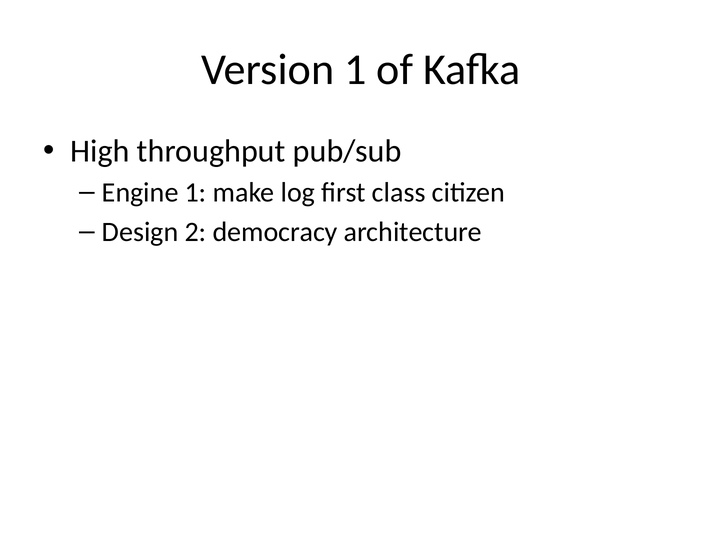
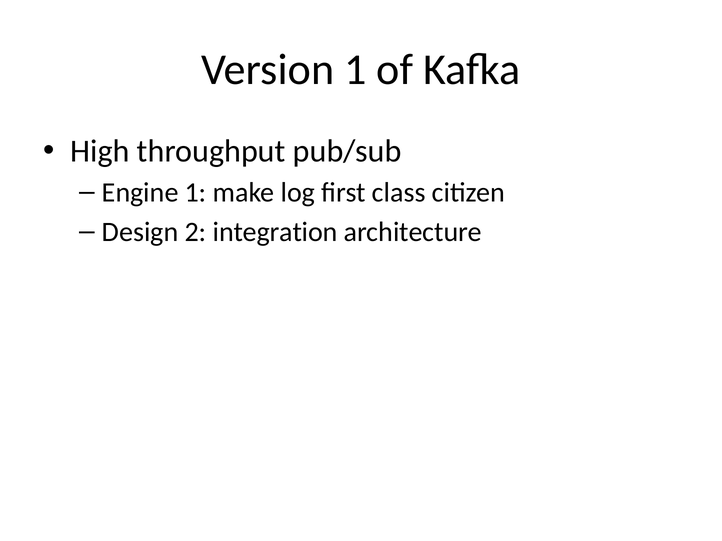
democracy: democracy -> integration
